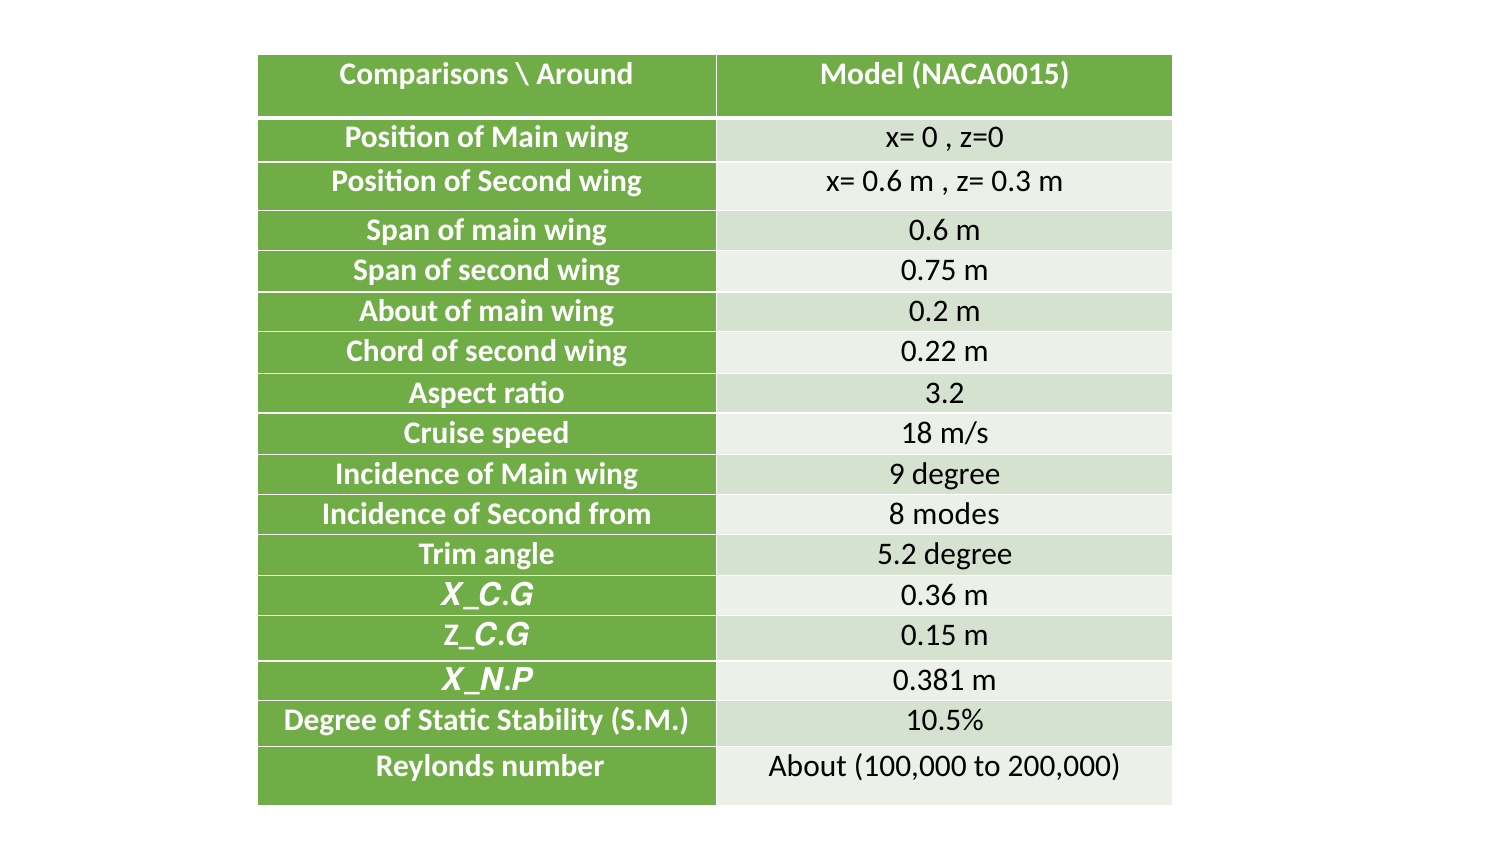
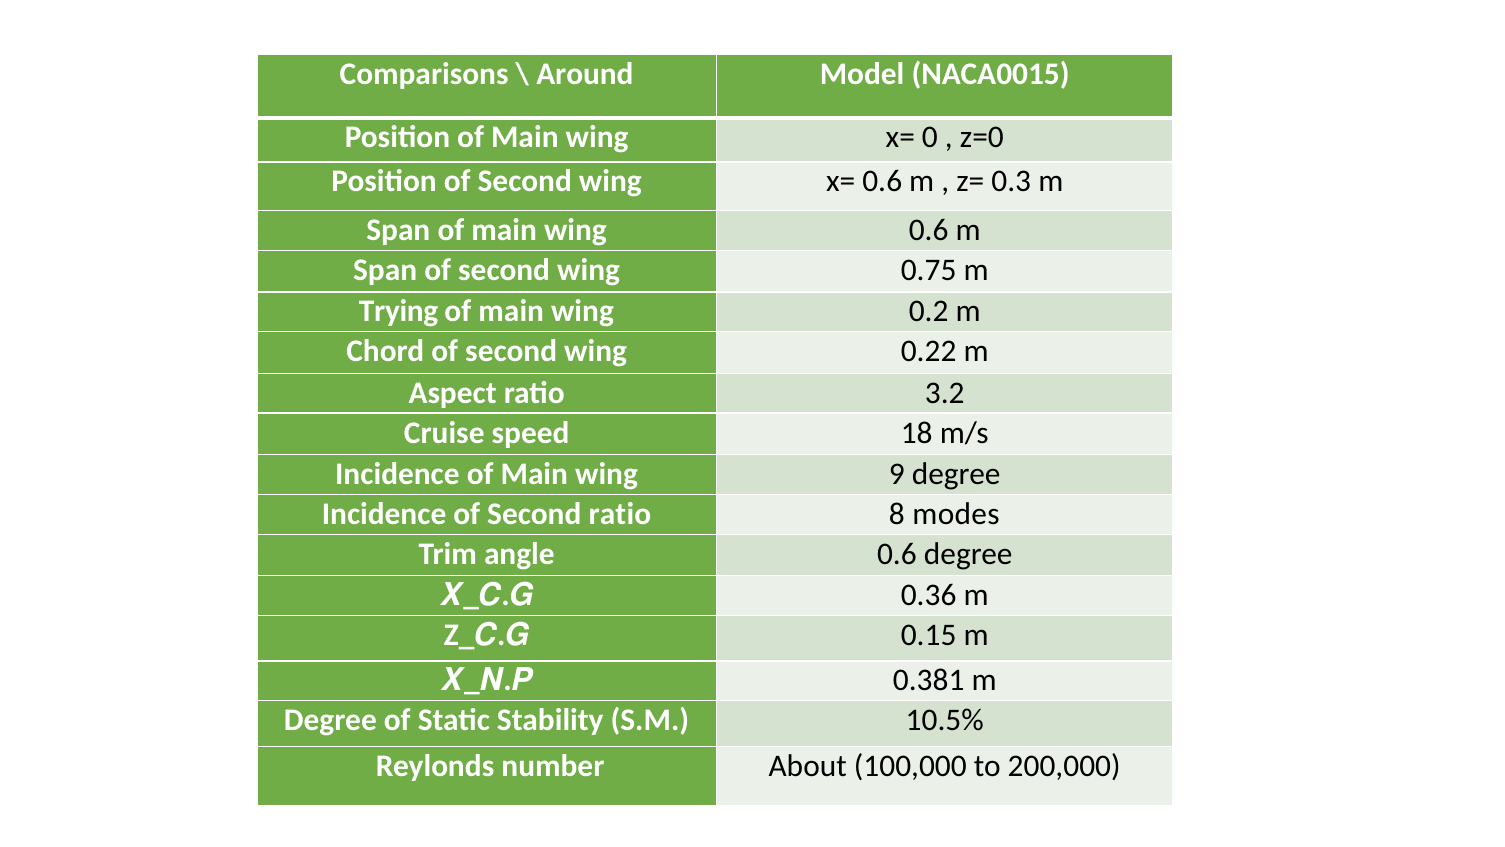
About at (399, 311): About -> Trying
Second from: from -> ratio
angle 5.2: 5.2 -> 0.6
